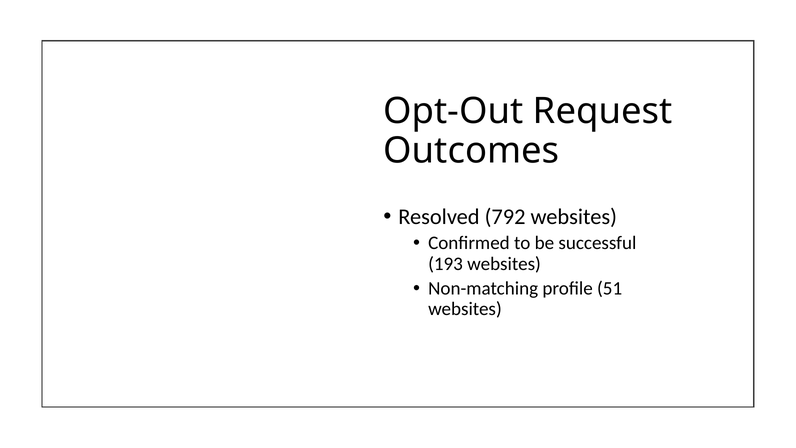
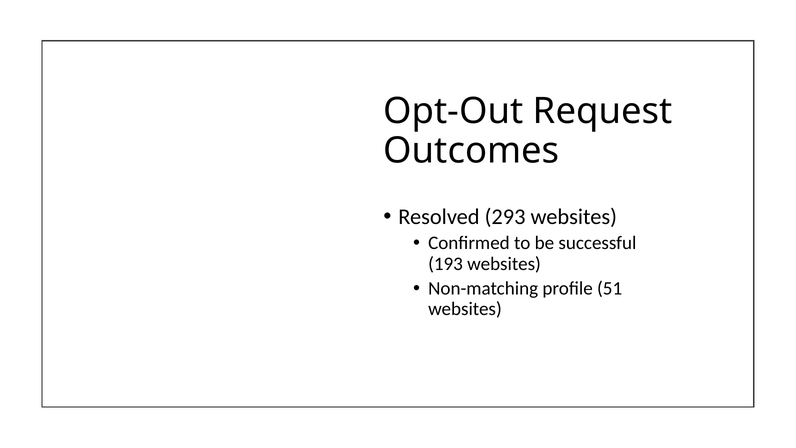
792: 792 -> 293
